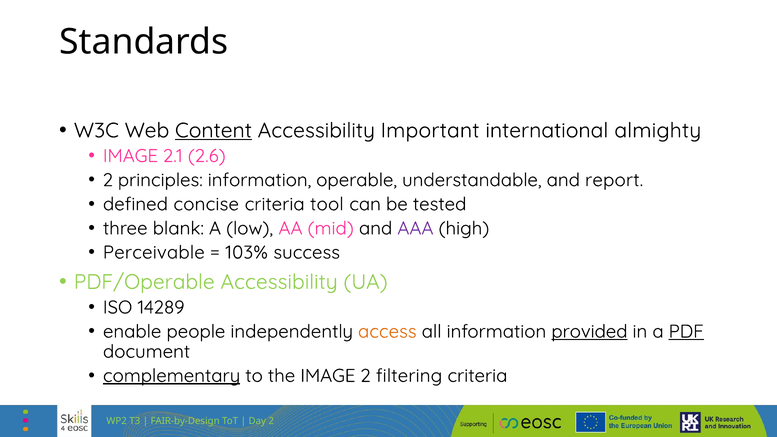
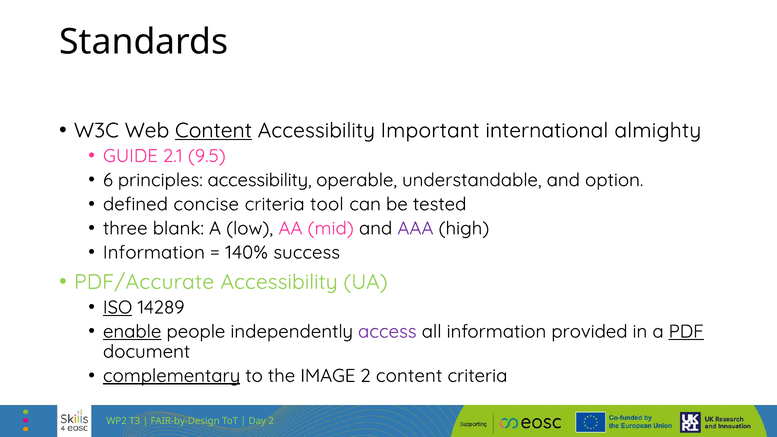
IMAGE at (130, 156): IMAGE -> GUIDE
2.6: 2.6 -> 9.5
2 at (108, 180): 2 -> 6
principles information: information -> accessibility
report: report -> option
Perceivable at (154, 252): Perceivable -> Information
103%: 103% -> 140%
PDF/Operable: PDF/Operable -> PDF/Accurate
ISO underline: none -> present
enable underline: none -> present
access colour: orange -> purple
provided underline: present -> none
2 filtering: filtering -> content
